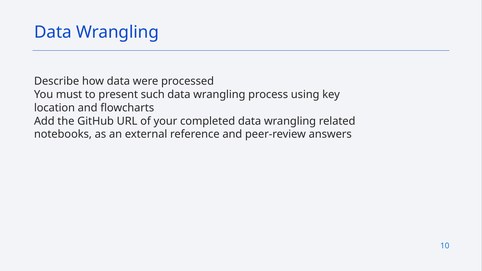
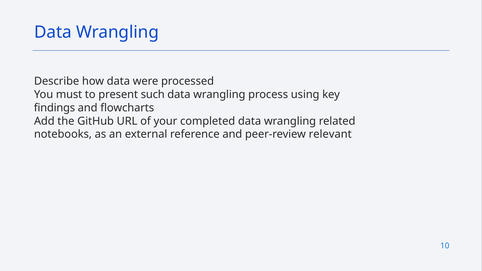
location: location -> findings
answers: answers -> relevant
